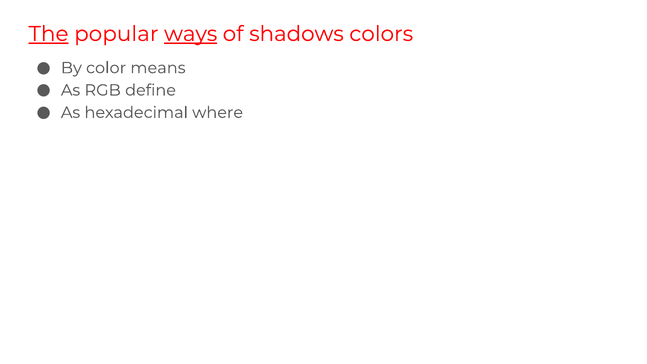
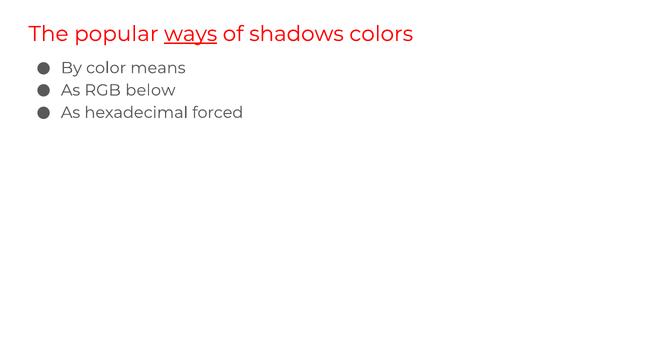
The underline: present -> none
define: define -> below
where: where -> forced
